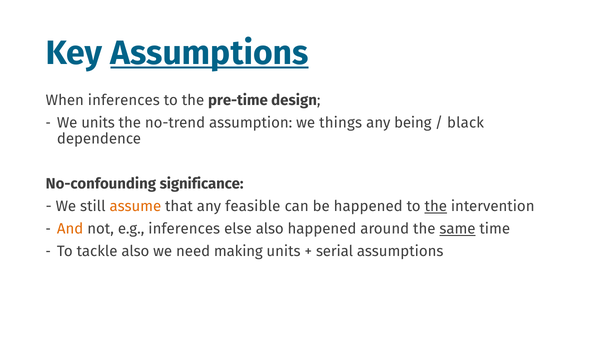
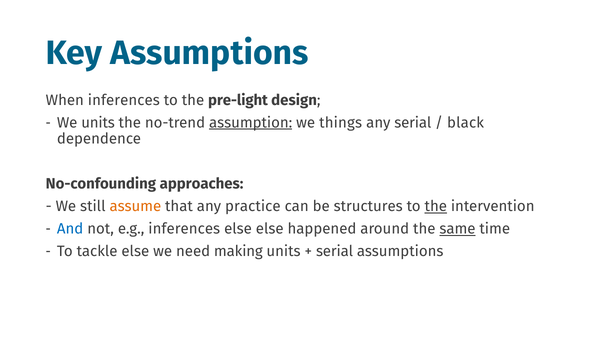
Assumptions at (209, 53) underline: present -> none
pre-time: pre-time -> pre-light
assumption underline: none -> present
any being: being -> serial
significance: significance -> approaches
feasible: feasible -> practice
be happened: happened -> structures
And colour: orange -> blue
else also: also -> else
tackle also: also -> else
